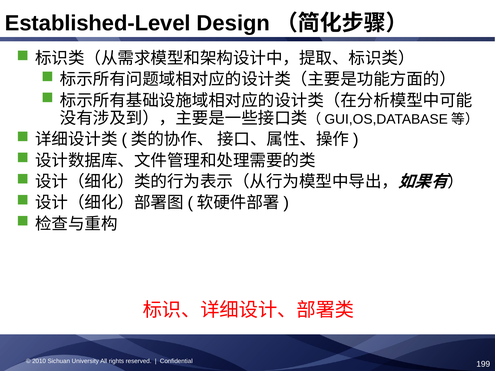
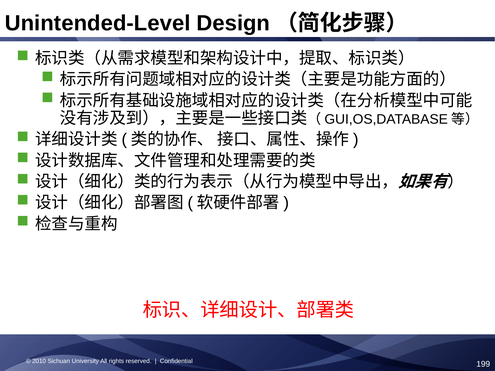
Established-Level: Established-Level -> Unintended-Level
